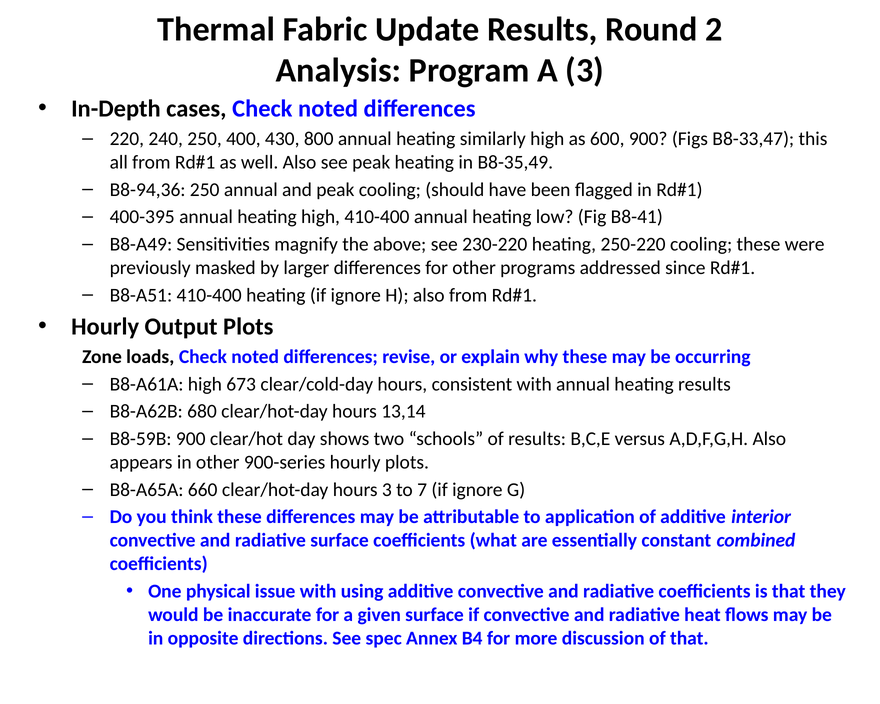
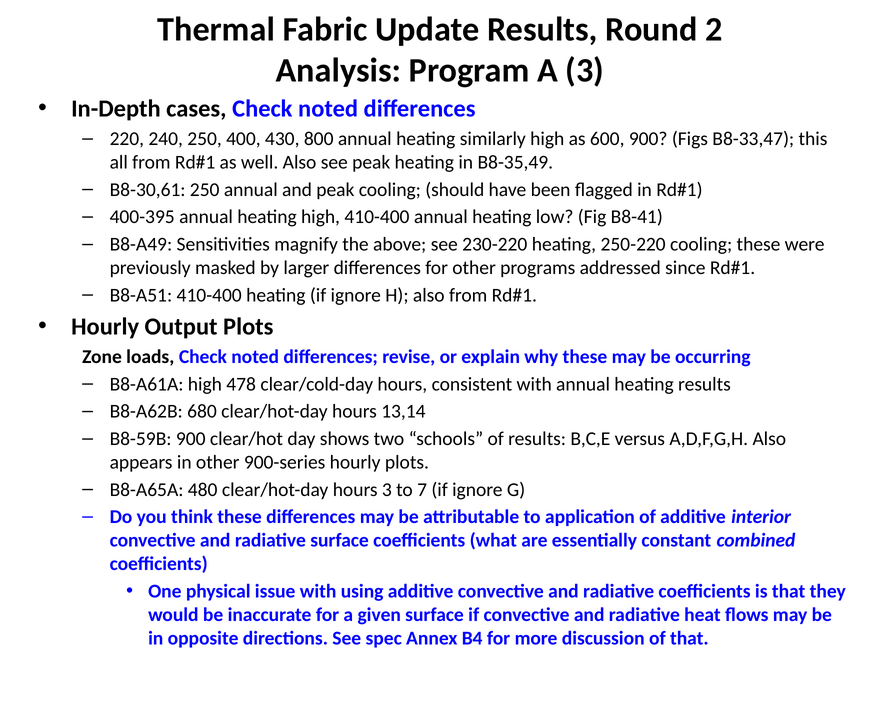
B8-94,36: B8-94,36 -> B8-30,61
673: 673 -> 478
660: 660 -> 480
